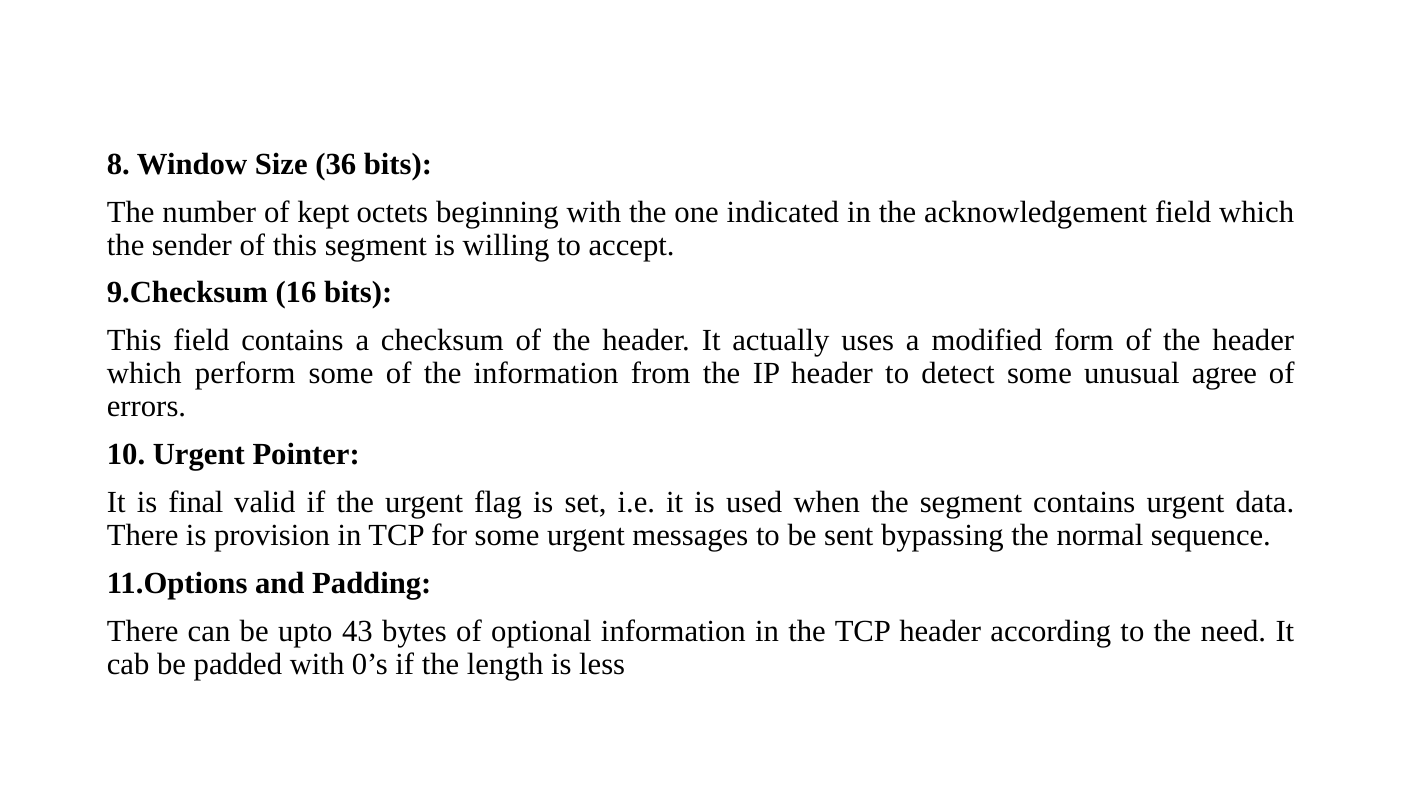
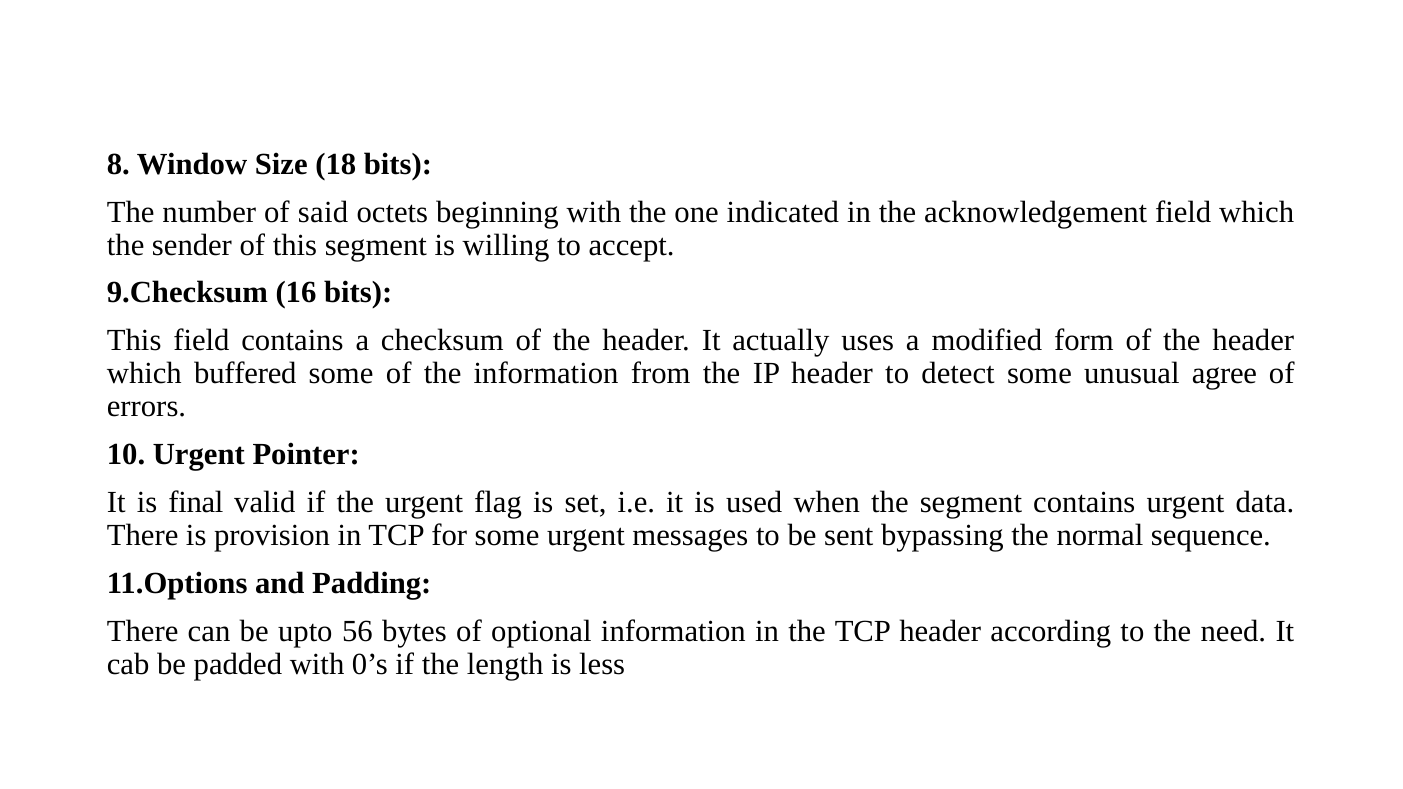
36: 36 -> 18
kept: kept -> said
perform: perform -> buffered
43: 43 -> 56
